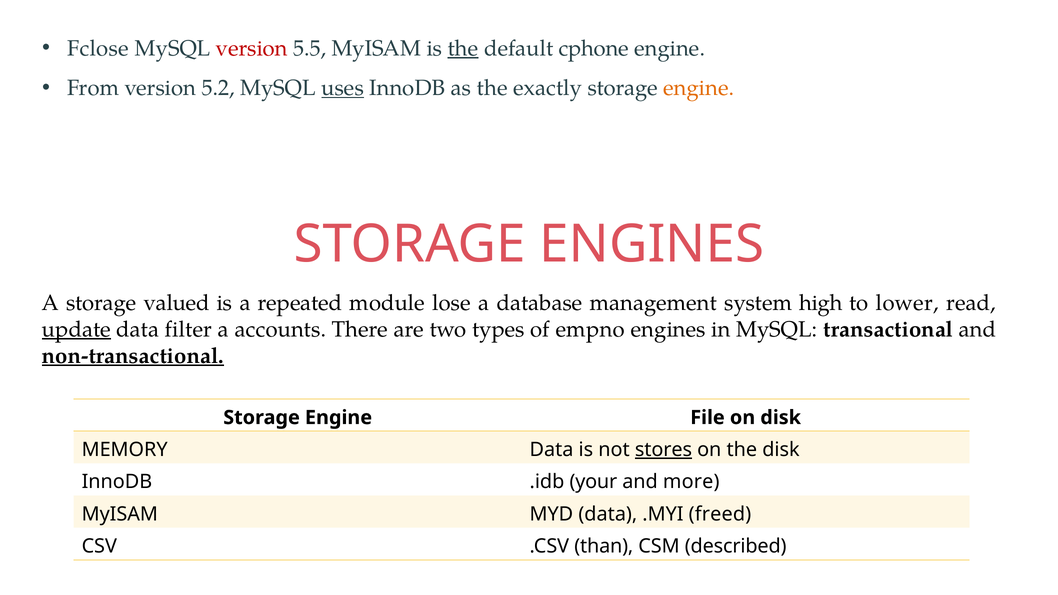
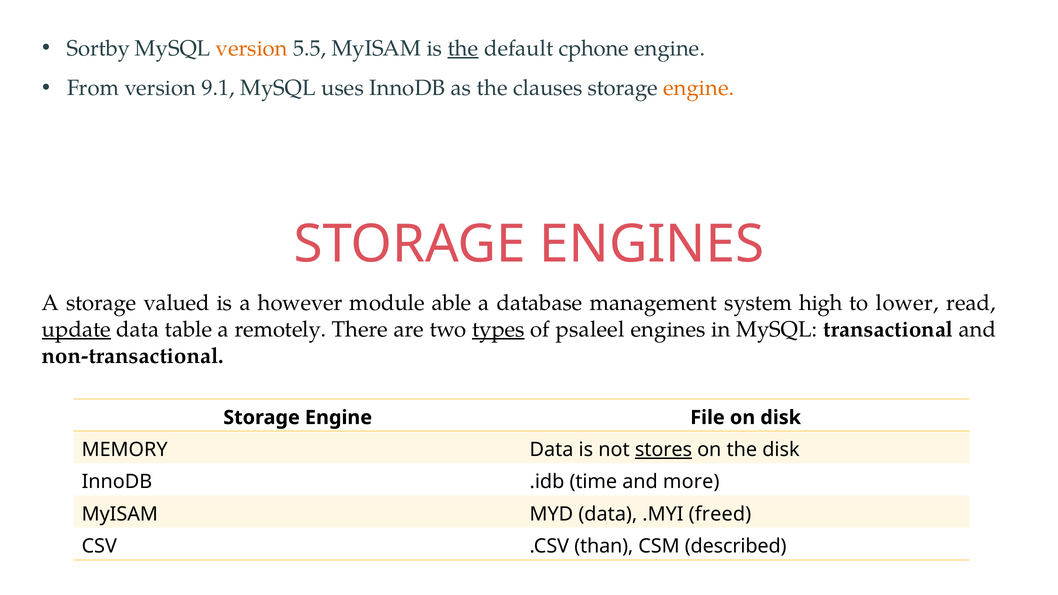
Fclose: Fclose -> Sortby
version at (252, 48) colour: red -> orange
5.2: 5.2 -> 9.1
uses underline: present -> none
exactly: exactly -> clauses
repeated: repeated -> however
lose: lose -> able
filter: filter -> table
accounts: accounts -> remotely
types underline: none -> present
empno: empno -> psaleel
non-transactional underline: present -> none
your: your -> time
